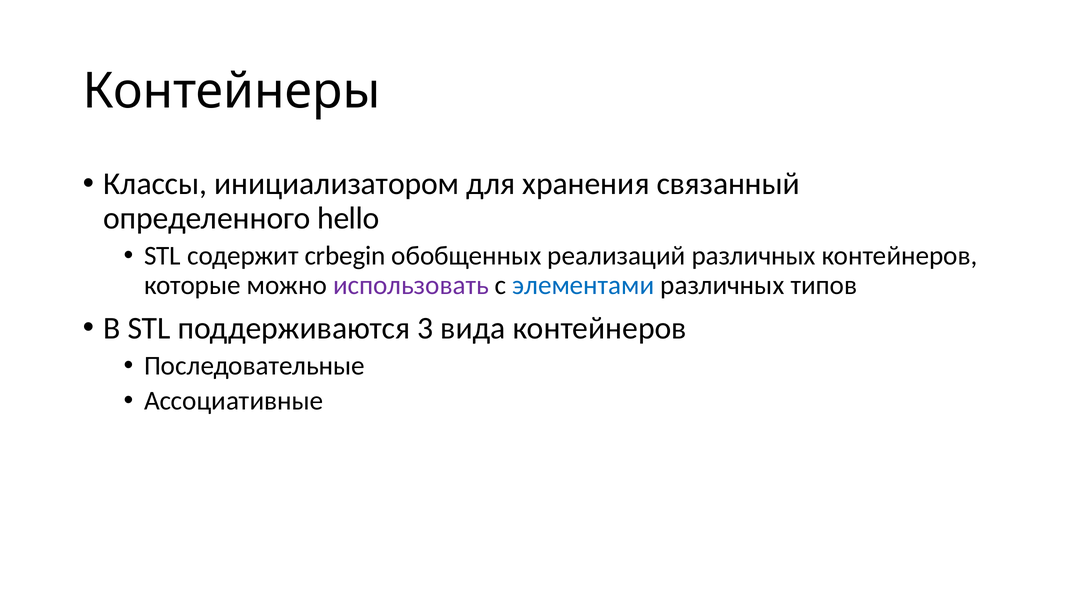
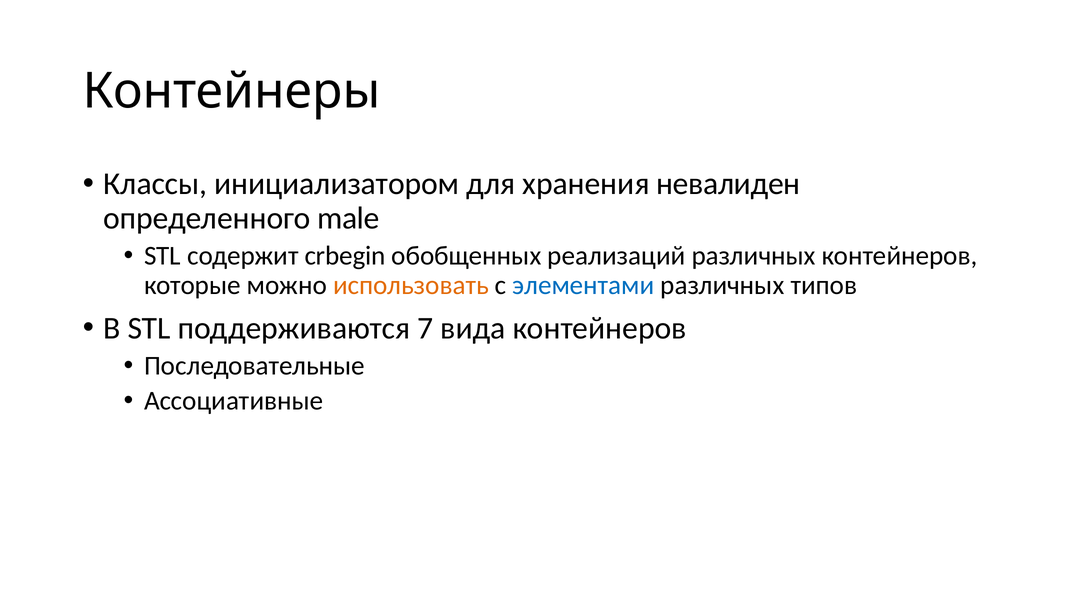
связанный: связанный -> невалиден
hello: hello -> male
использовать colour: purple -> orange
3: 3 -> 7
